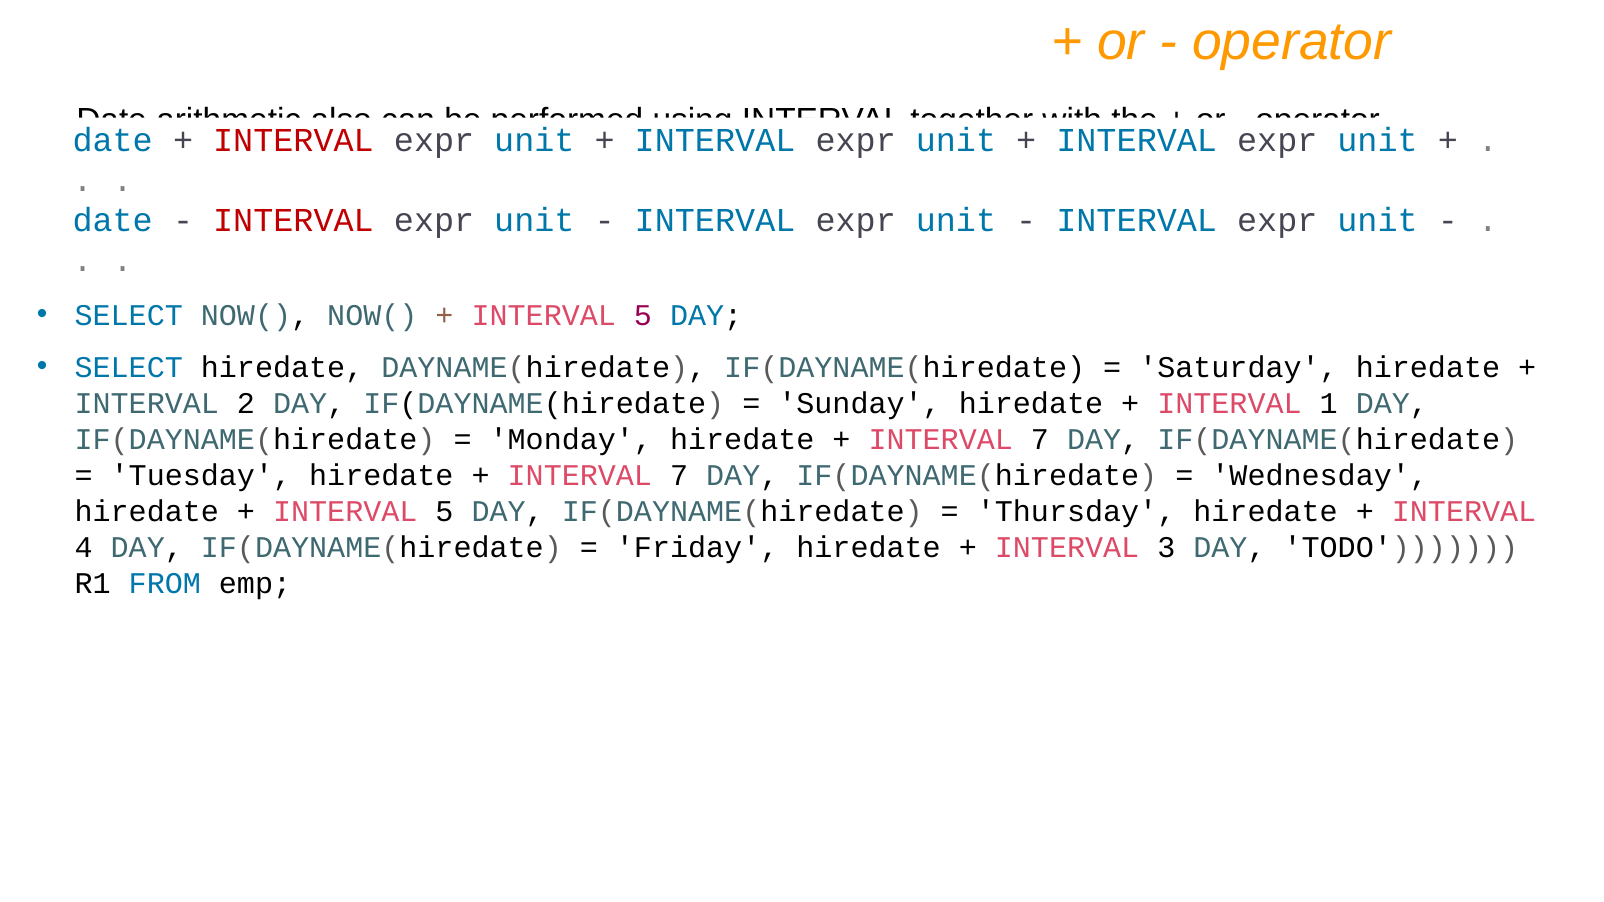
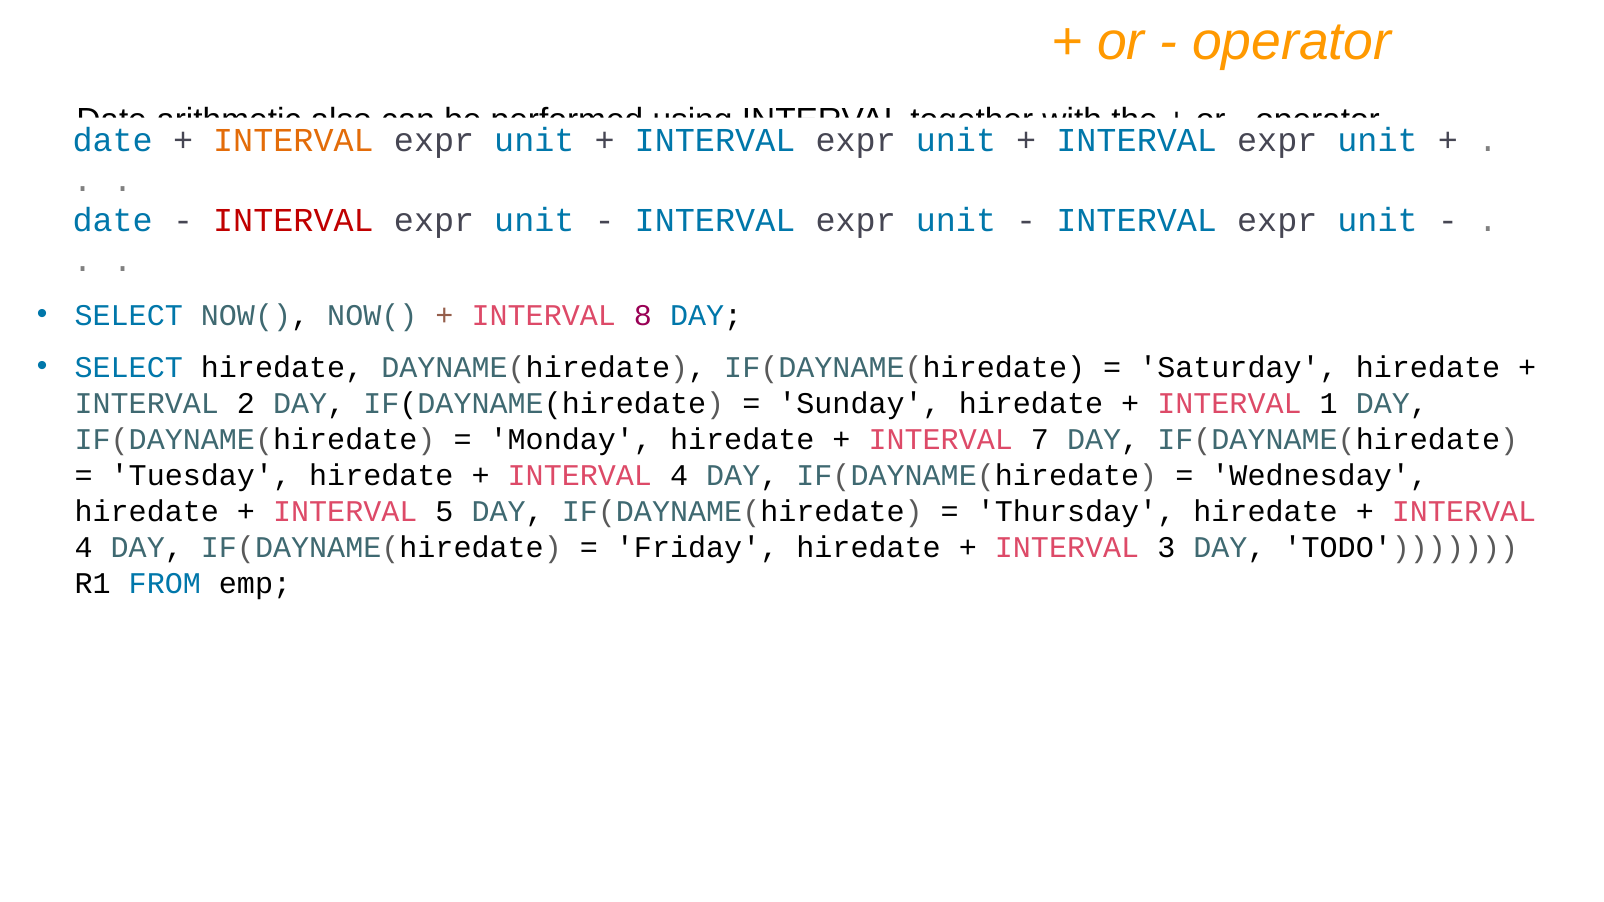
INTERVAL at (293, 140) colour: red -> orange
5 at (643, 315): 5 -> 8
7 at (679, 476): 7 -> 4
